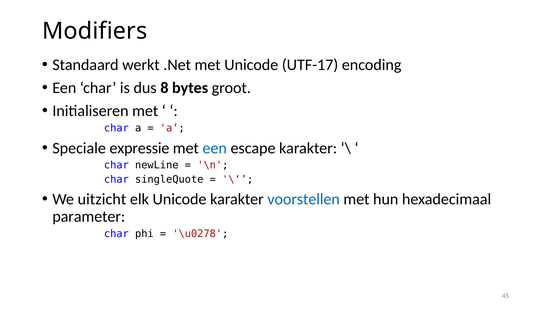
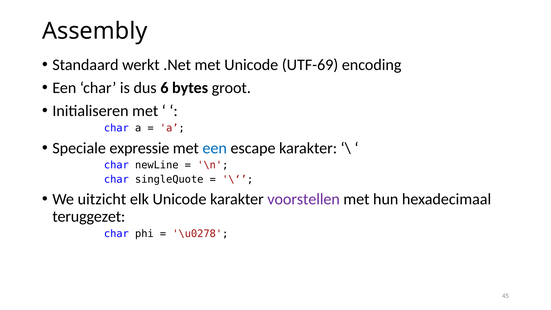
Modifiers: Modifiers -> Assembly
UTF-17: UTF-17 -> UTF-69
8: 8 -> 6
voorstellen colour: blue -> purple
parameter: parameter -> teruggezet
